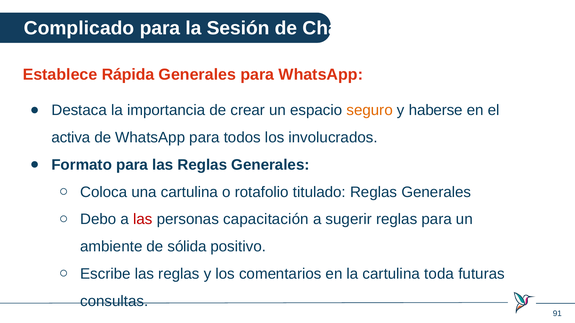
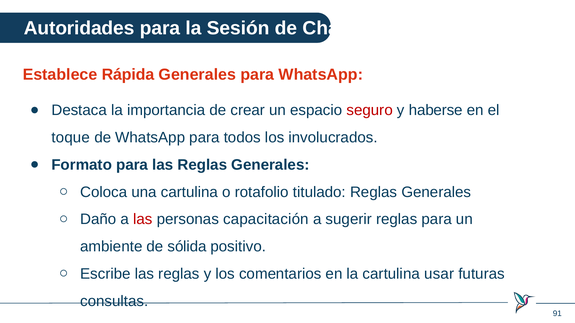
Complicado: Complicado -> Autoridades
seguro colour: orange -> red
activa: activa -> toque
Debo: Debo -> Daño
toda: toda -> usar
